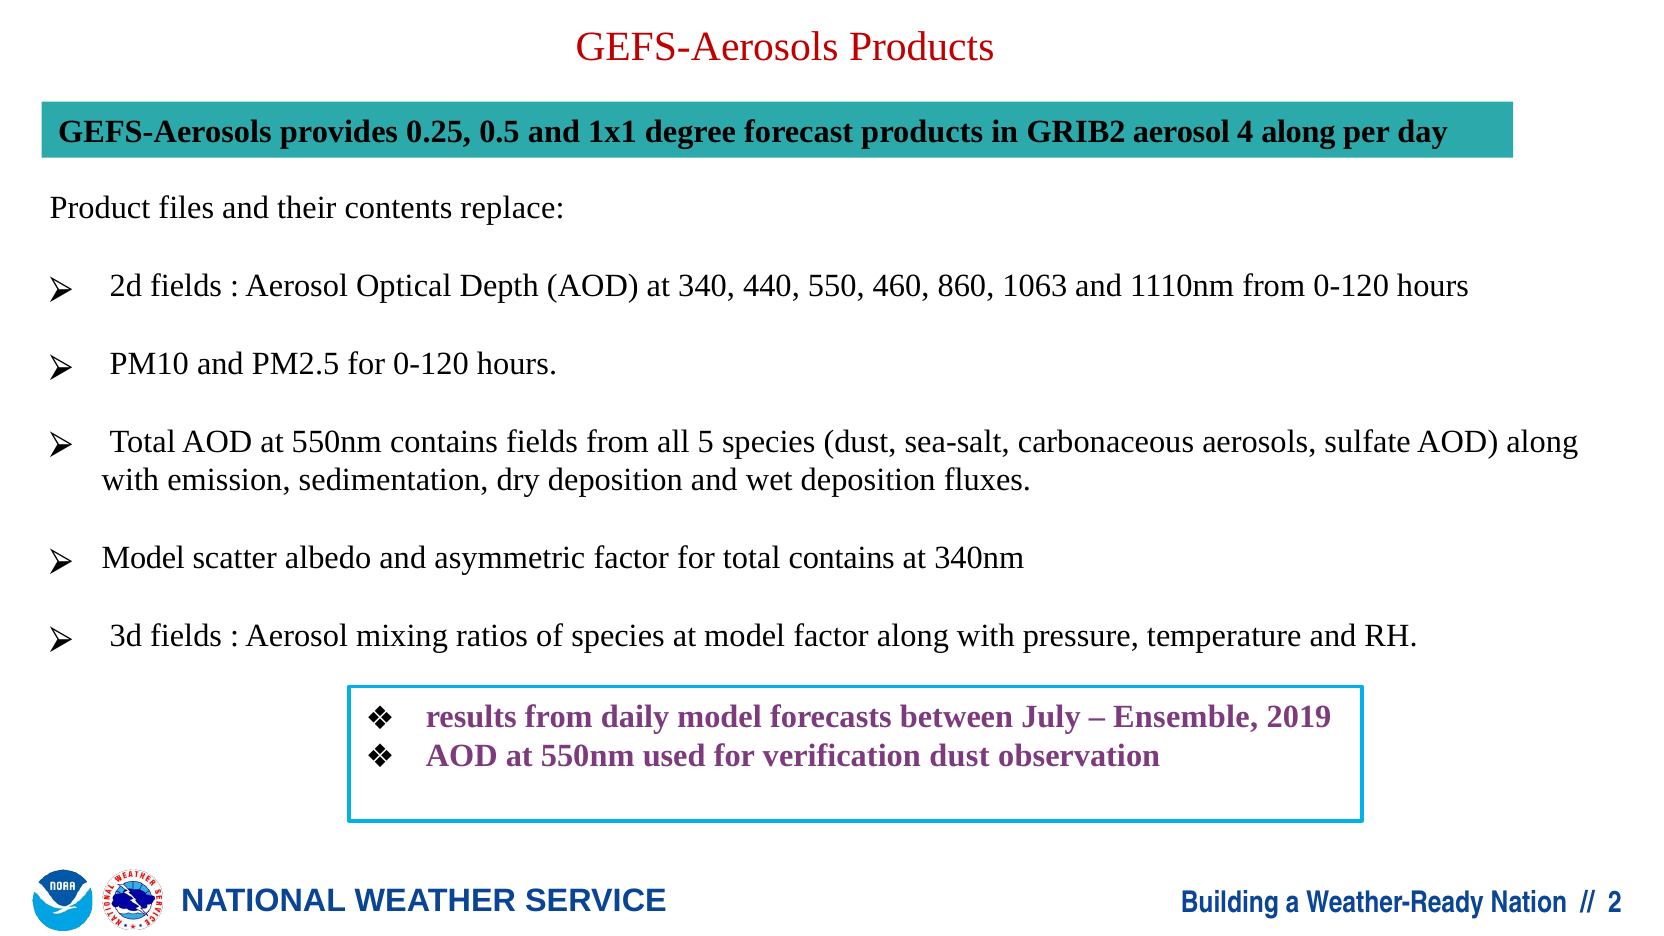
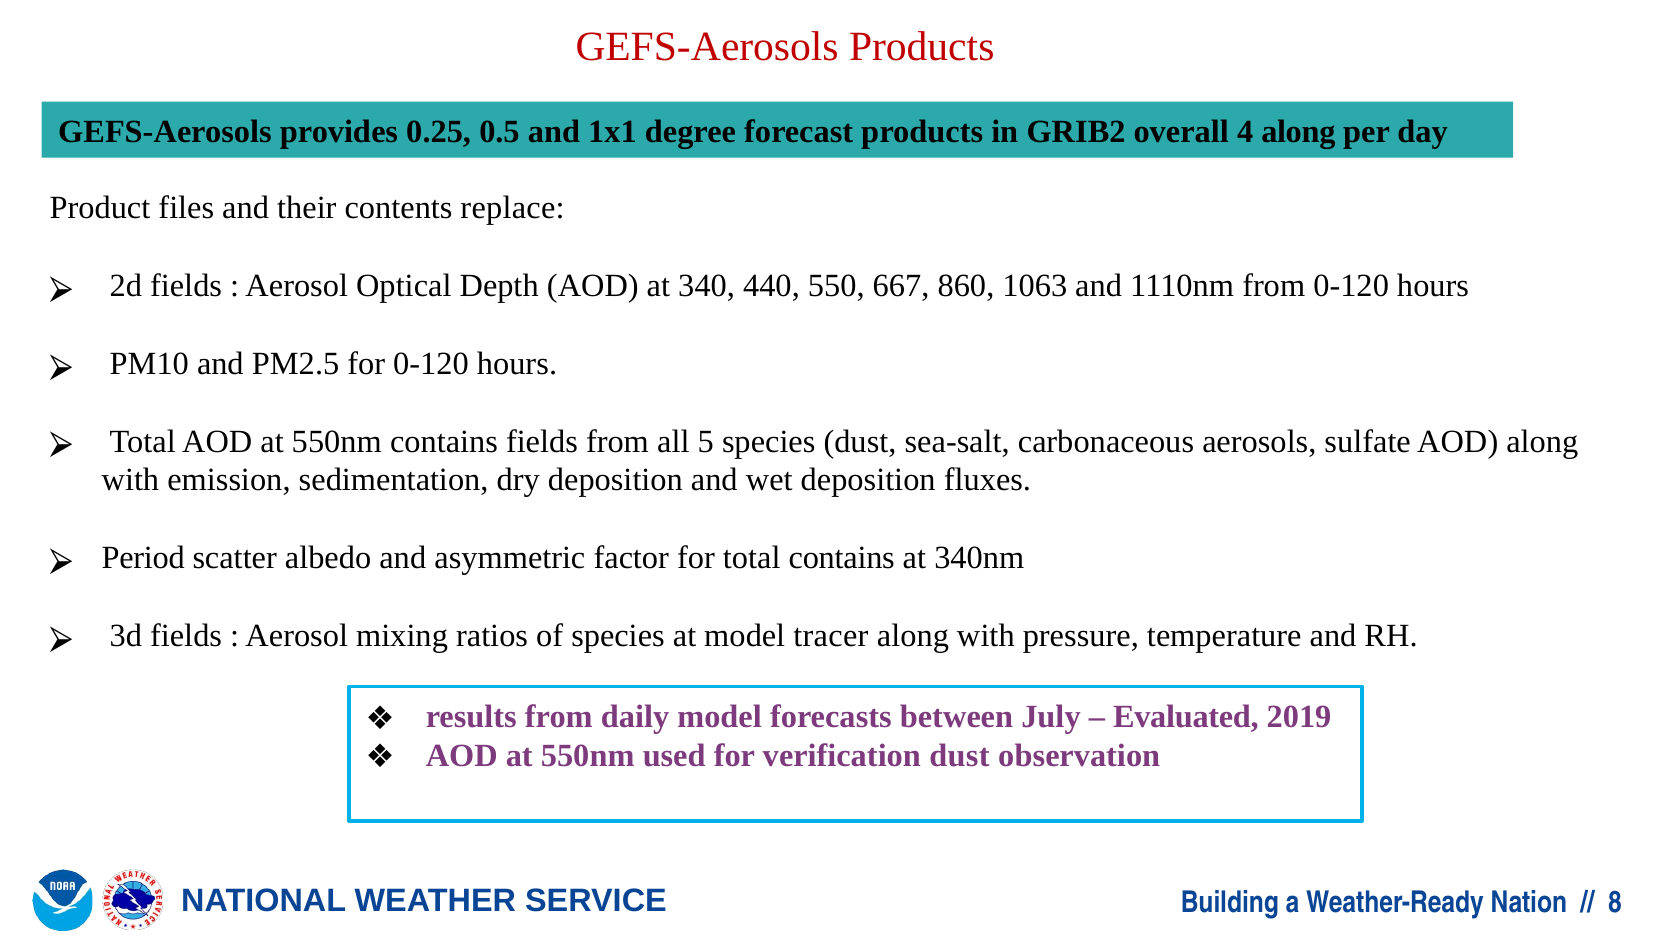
GRIB2 aerosol: aerosol -> overall
460: 460 -> 667
Model at (143, 558): Model -> Period
model factor: factor -> tracer
Ensemble: Ensemble -> Evaluated
2: 2 -> 8
